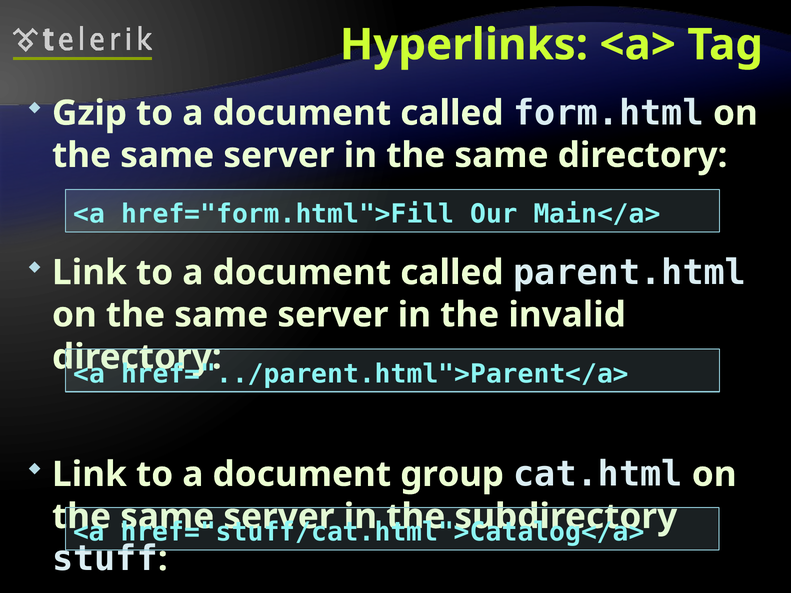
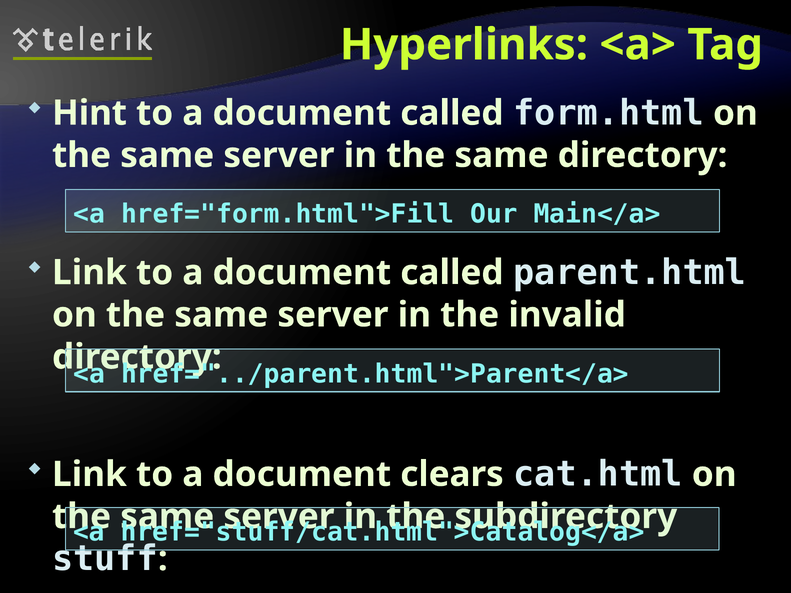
Gzip: Gzip -> Hint
group: group -> clears
